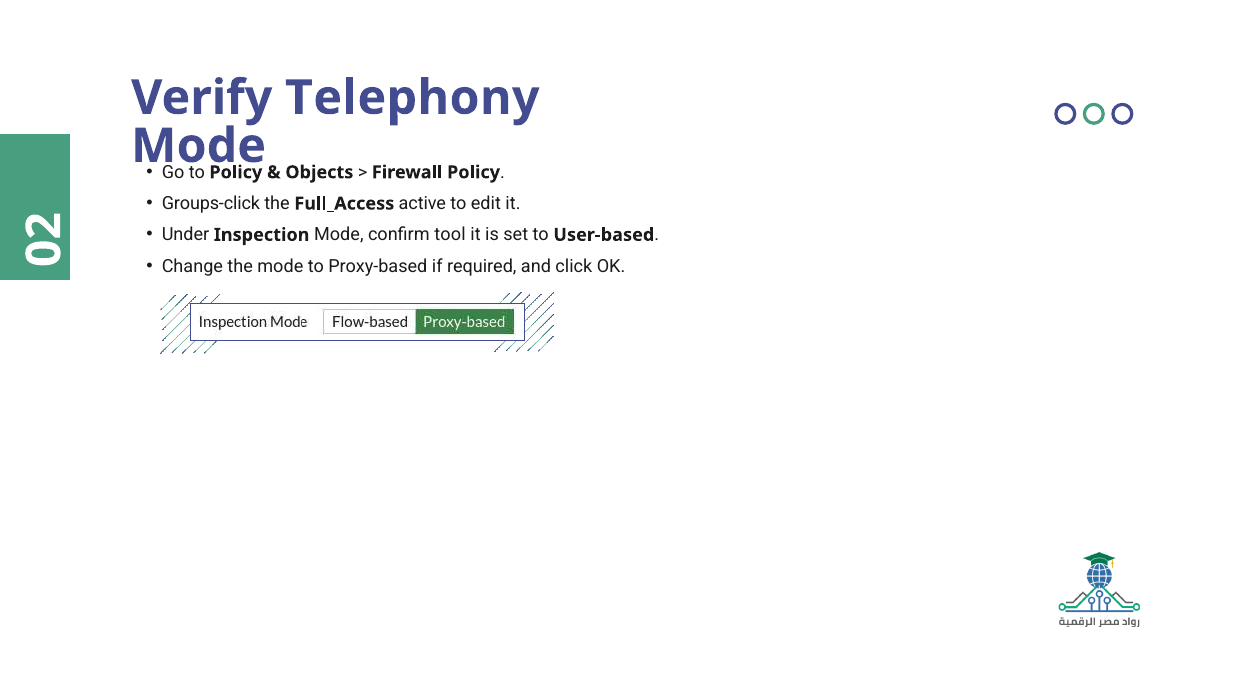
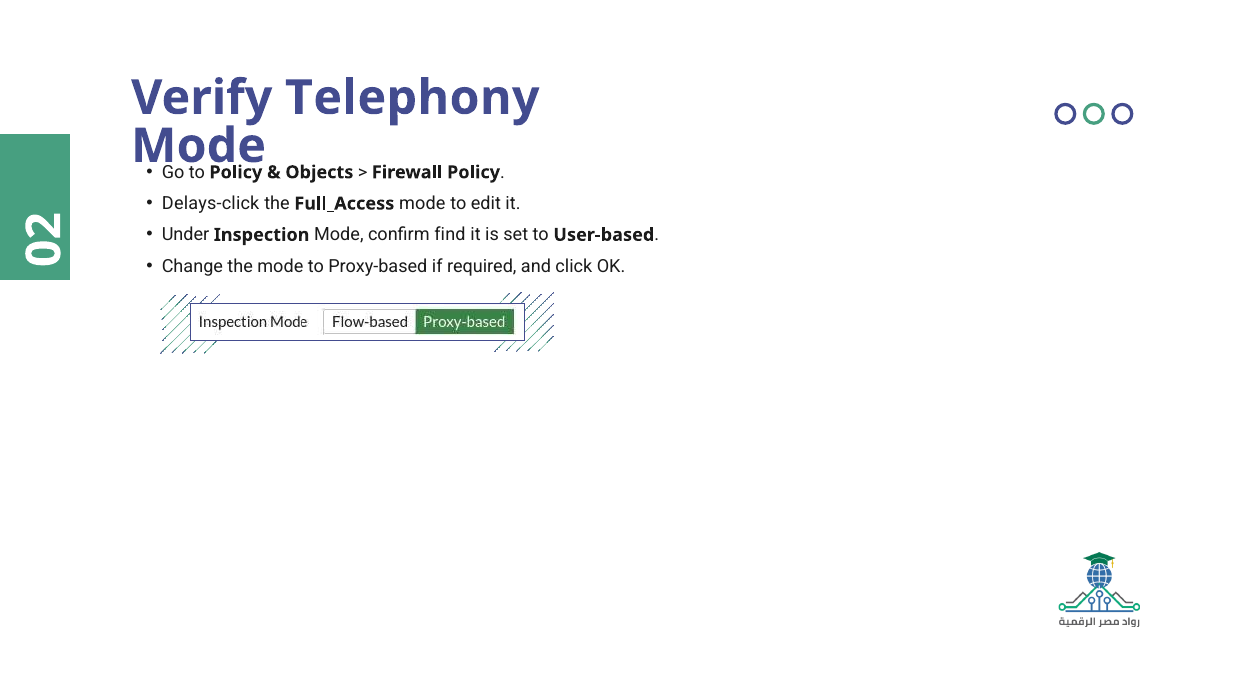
Groups-click: Groups-click -> Delays-click
Full_Access active: active -> mode
tool: tool -> find
